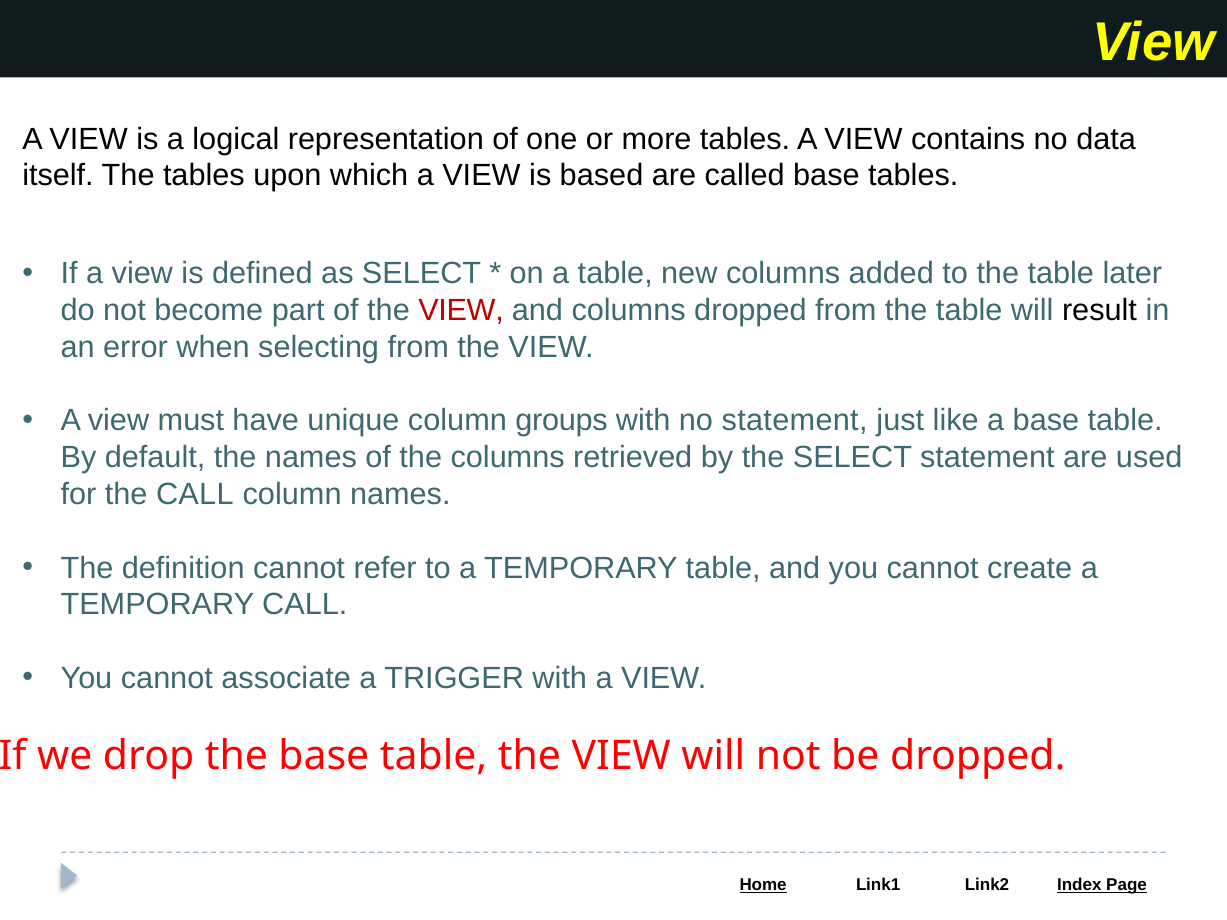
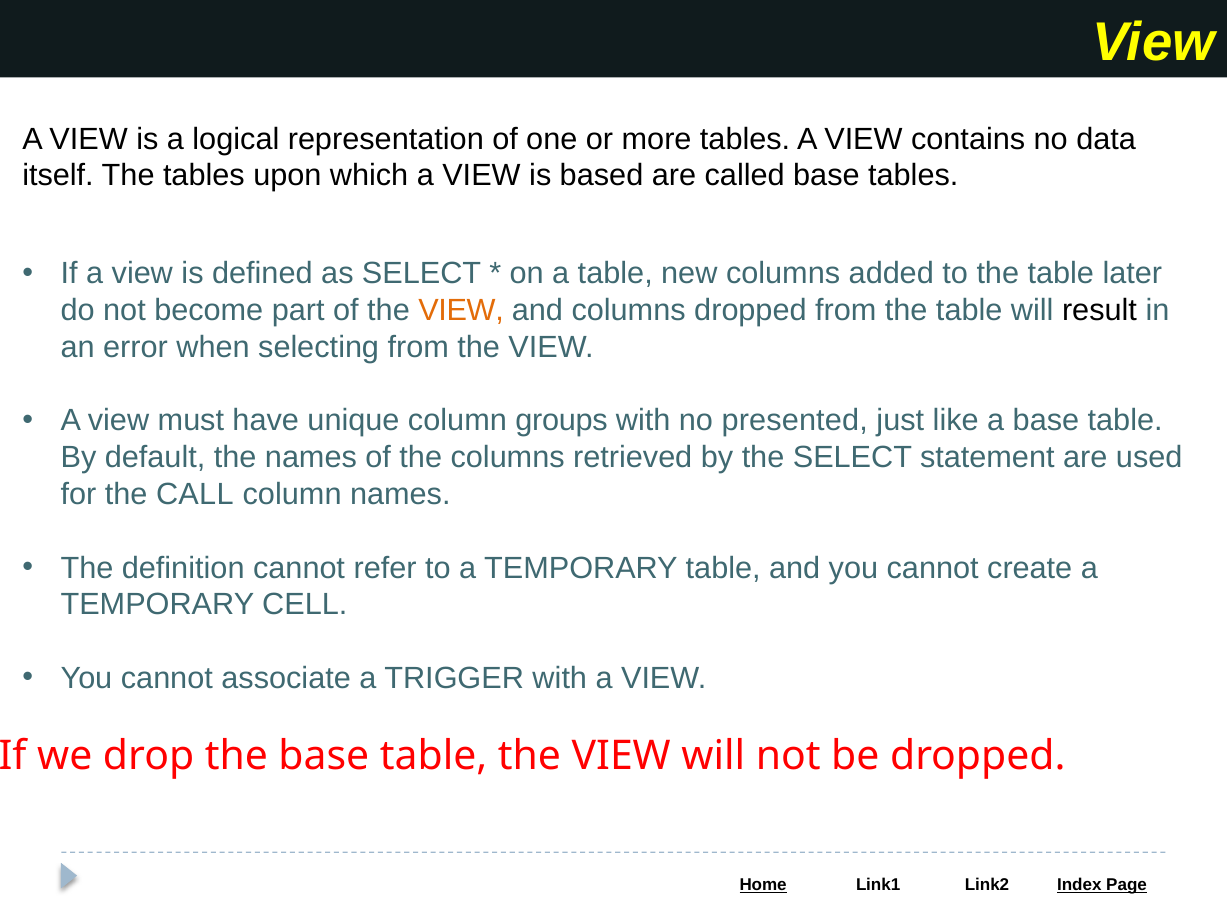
VIEW at (461, 310) colour: red -> orange
no statement: statement -> presented
TEMPORARY CALL: CALL -> CELL
